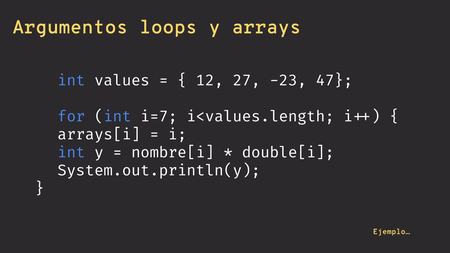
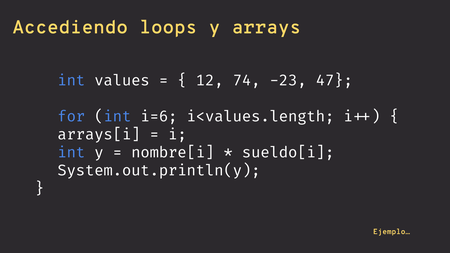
Argumentos: Argumentos -> Accediendo
27: 27 -> 74
i=7: i=7 -> i=6
double[i: double[i -> sueldo[i
